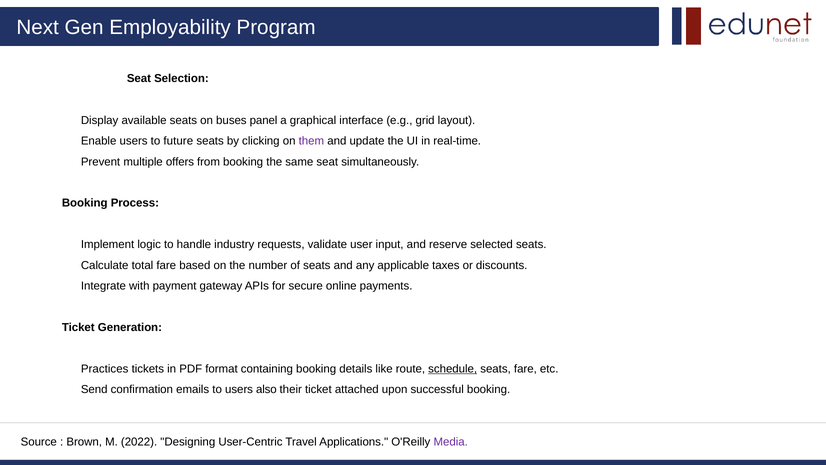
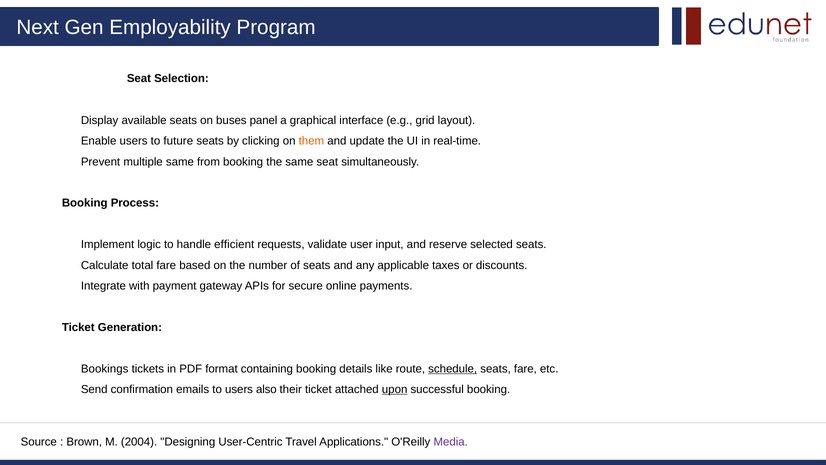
them colour: purple -> orange
multiple offers: offers -> same
industry: industry -> efficient
Practices: Practices -> Bookings
upon underline: none -> present
2022: 2022 -> 2004
